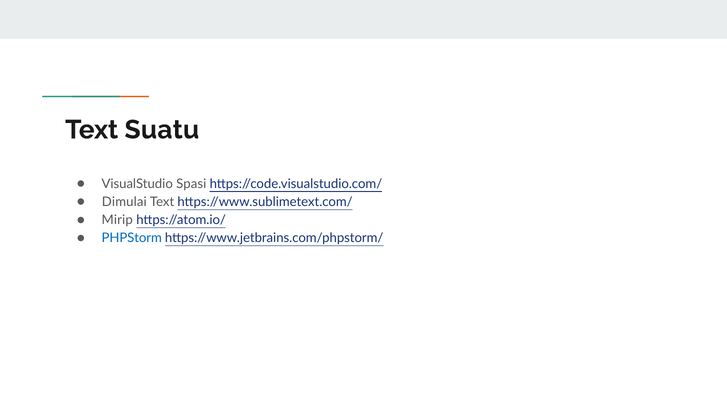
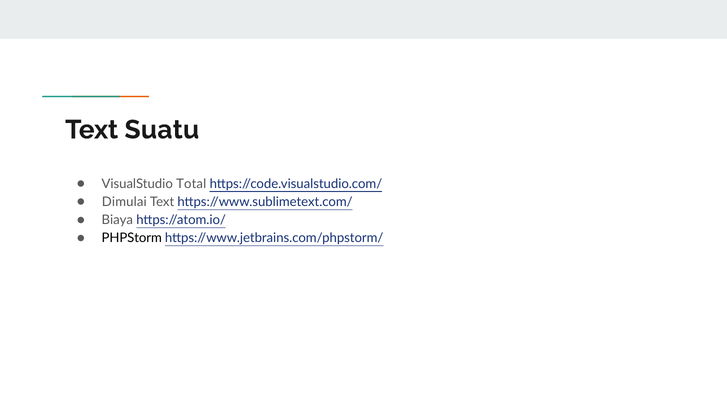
Spasi: Spasi -> Total
Mirip: Mirip -> Biaya
PHPStorm colour: blue -> black
